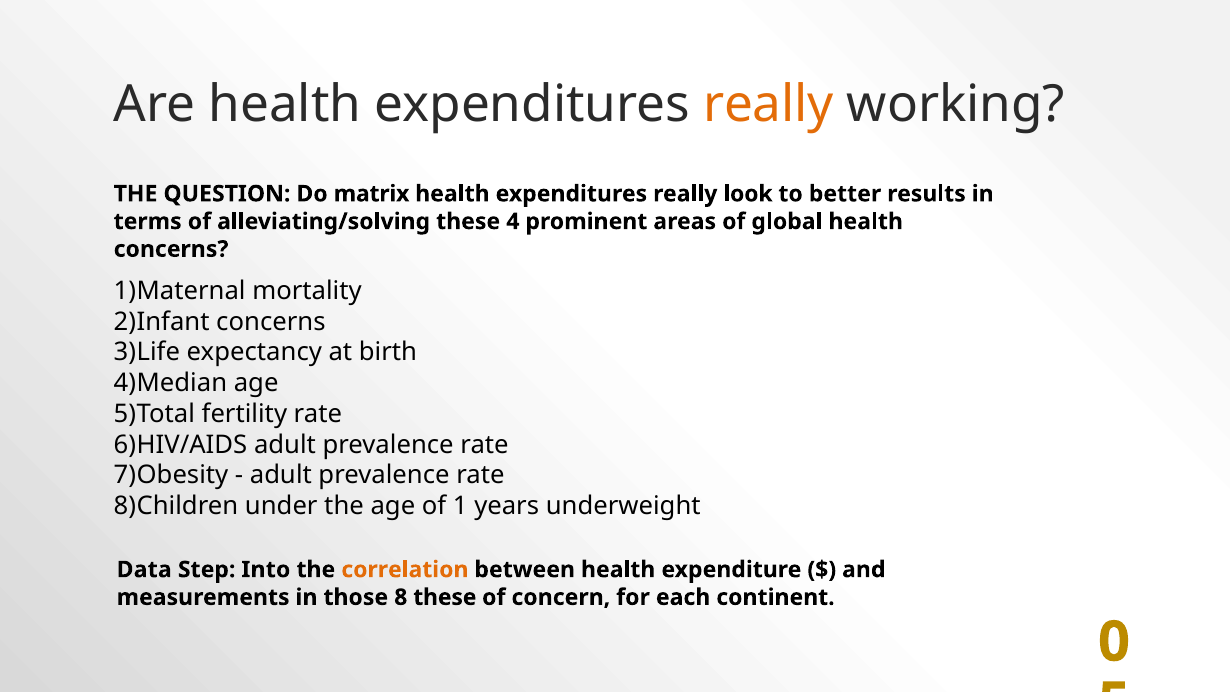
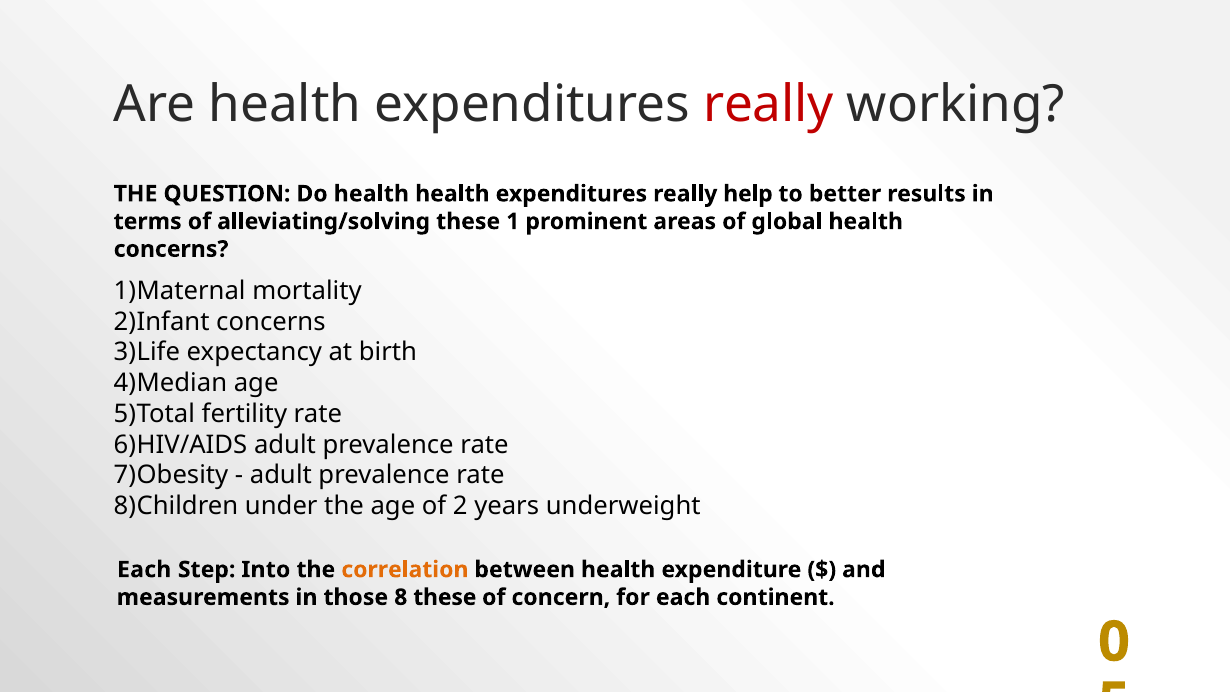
really at (768, 105) colour: orange -> red
Do matrix: matrix -> health
look: look -> help
4: 4 -> 1
1: 1 -> 2
Data at (144, 570): Data -> Each
